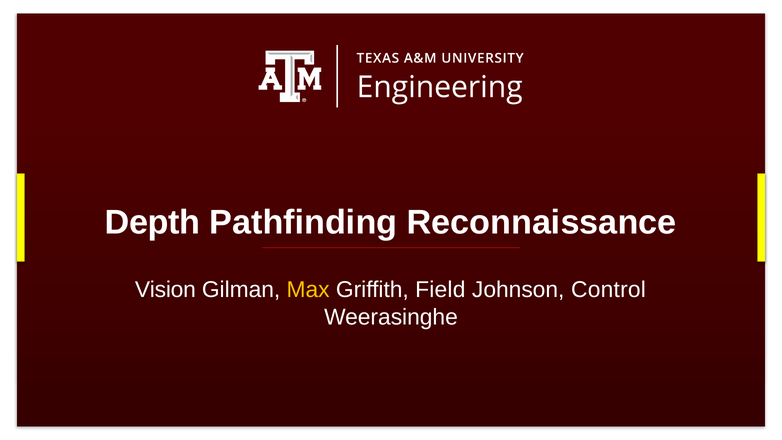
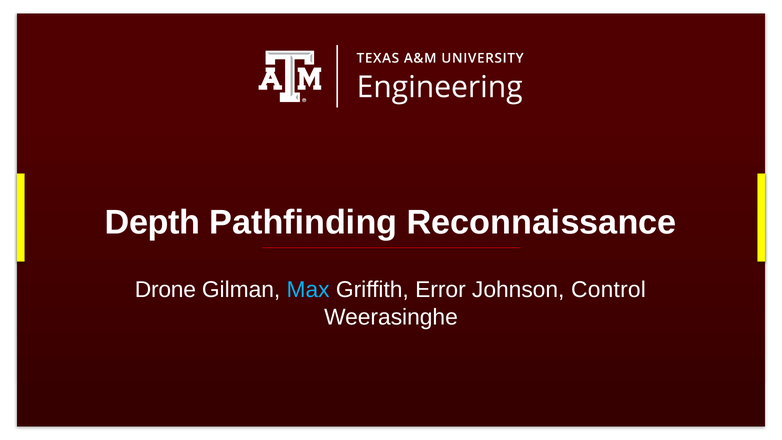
Vision: Vision -> Drone
Max colour: yellow -> light blue
Field: Field -> Error
